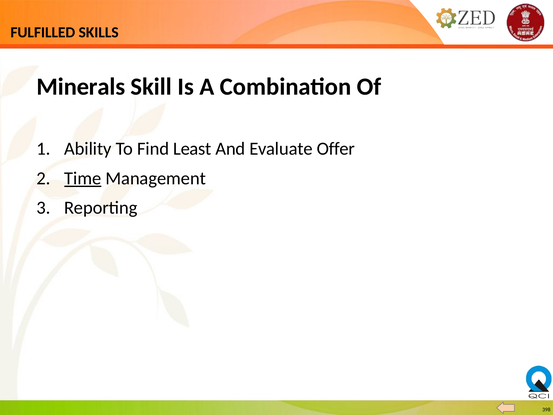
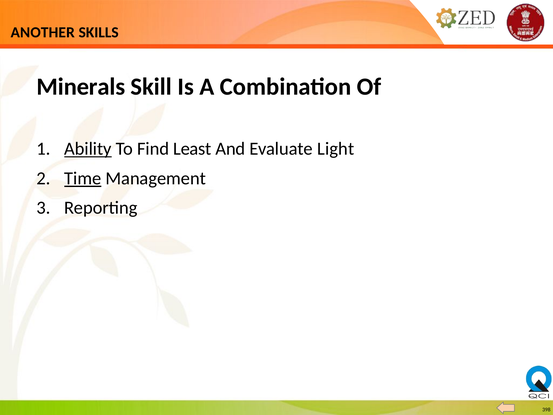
FULFILLED: FULFILLED -> ANOTHER
Ability underline: none -> present
Offer: Offer -> Light
